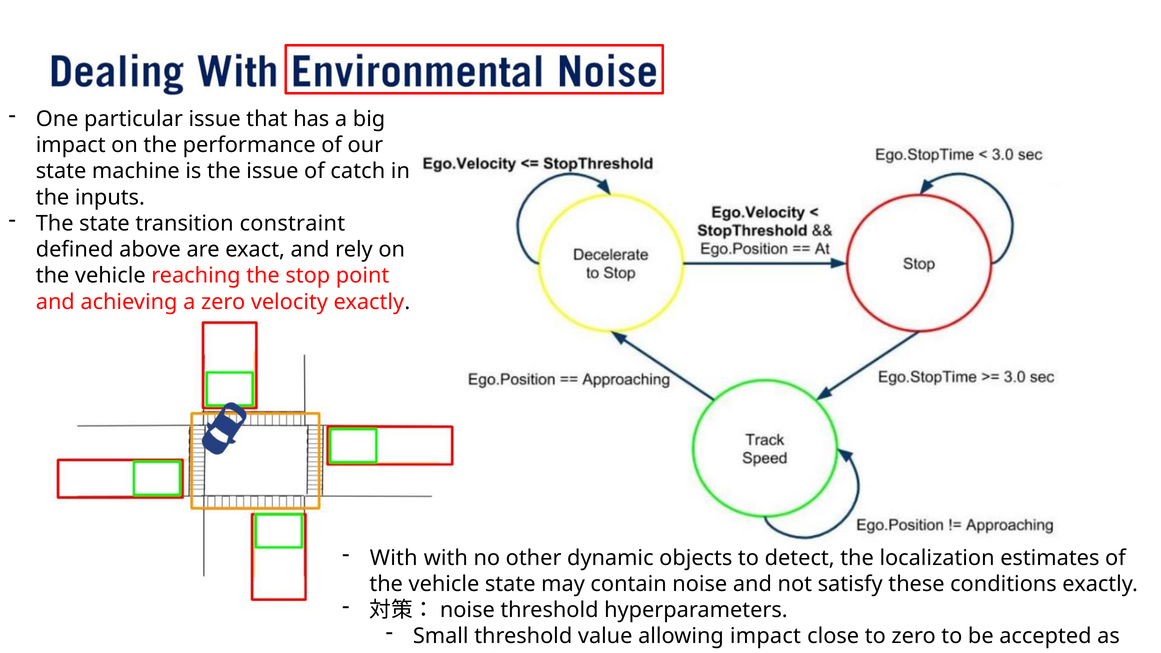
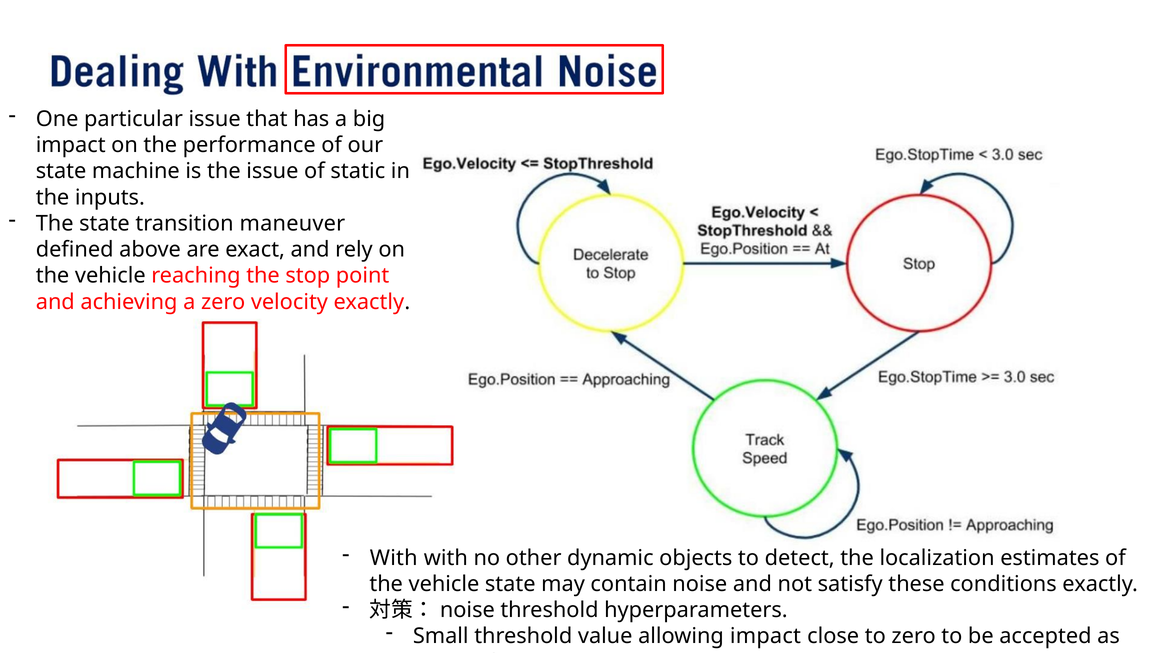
catch: catch -> static
constraint: constraint -> maneuver
